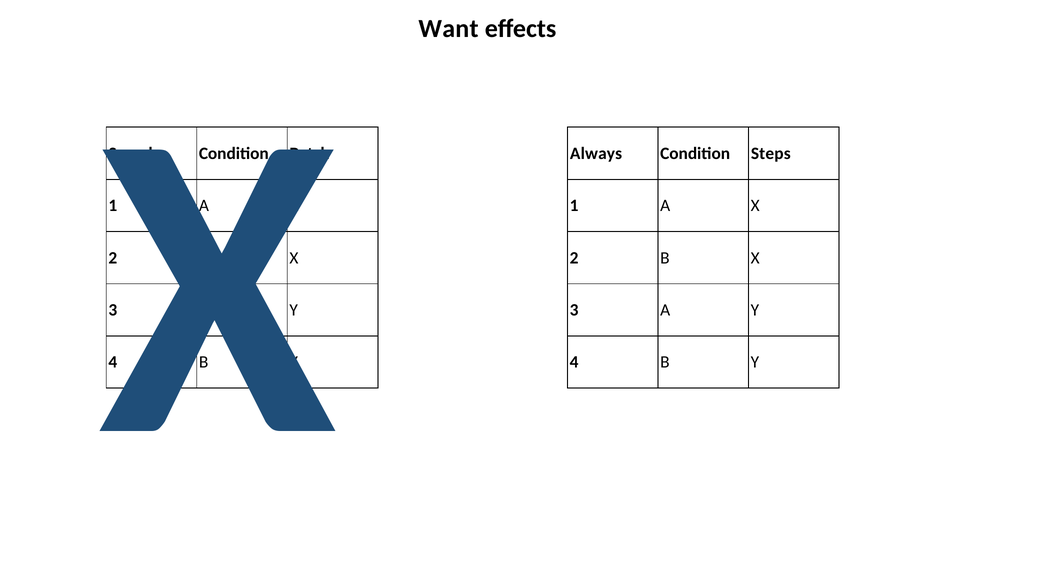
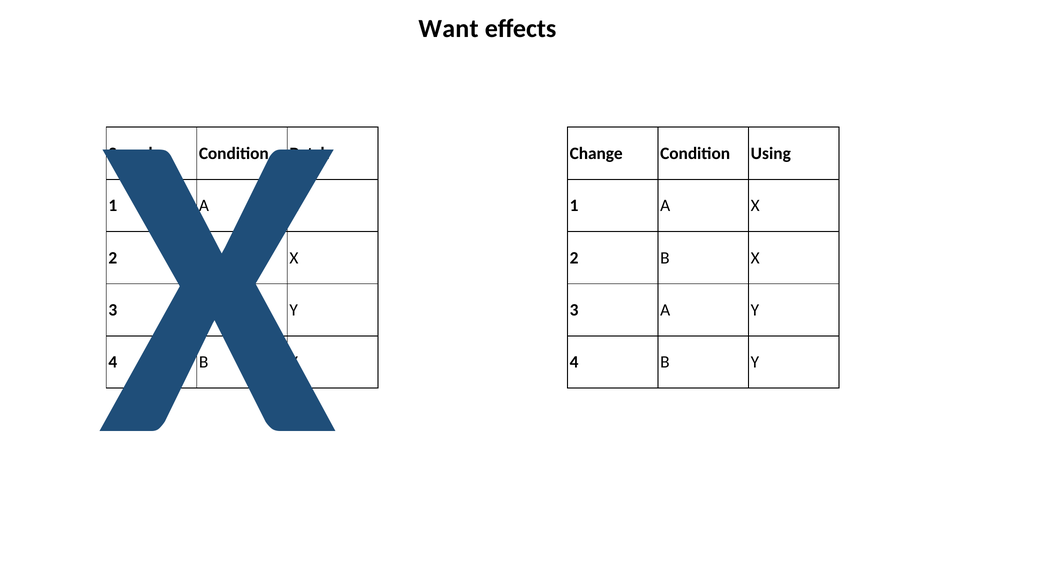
Always: Always -> Change
Steps: Steps -> Using
